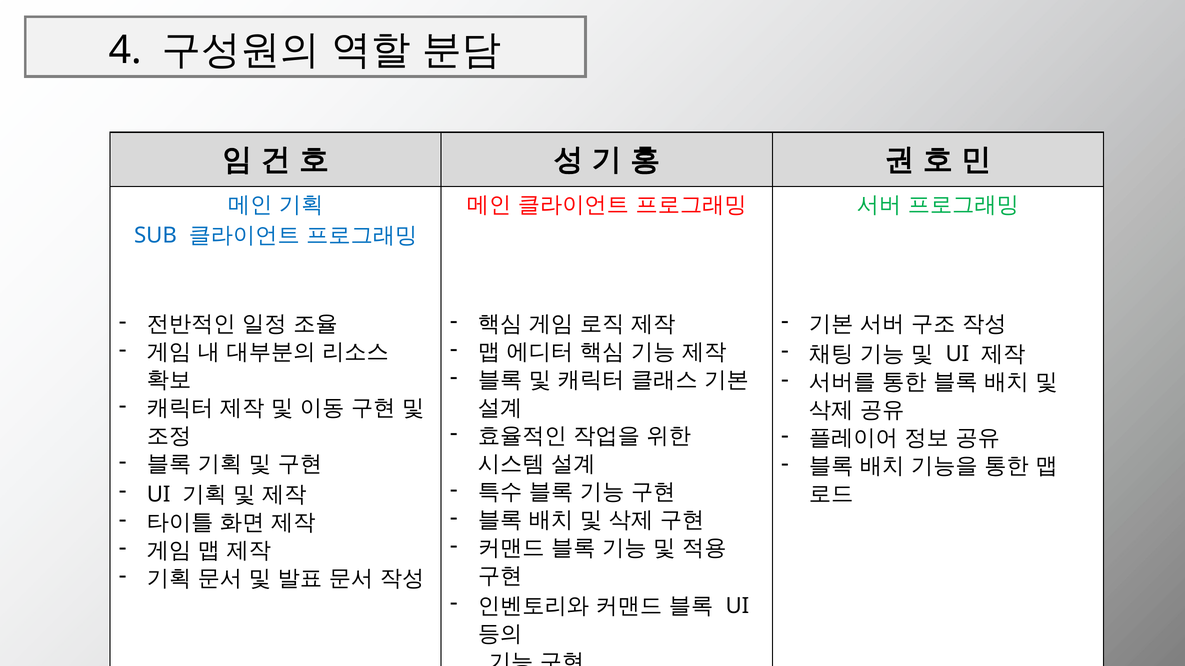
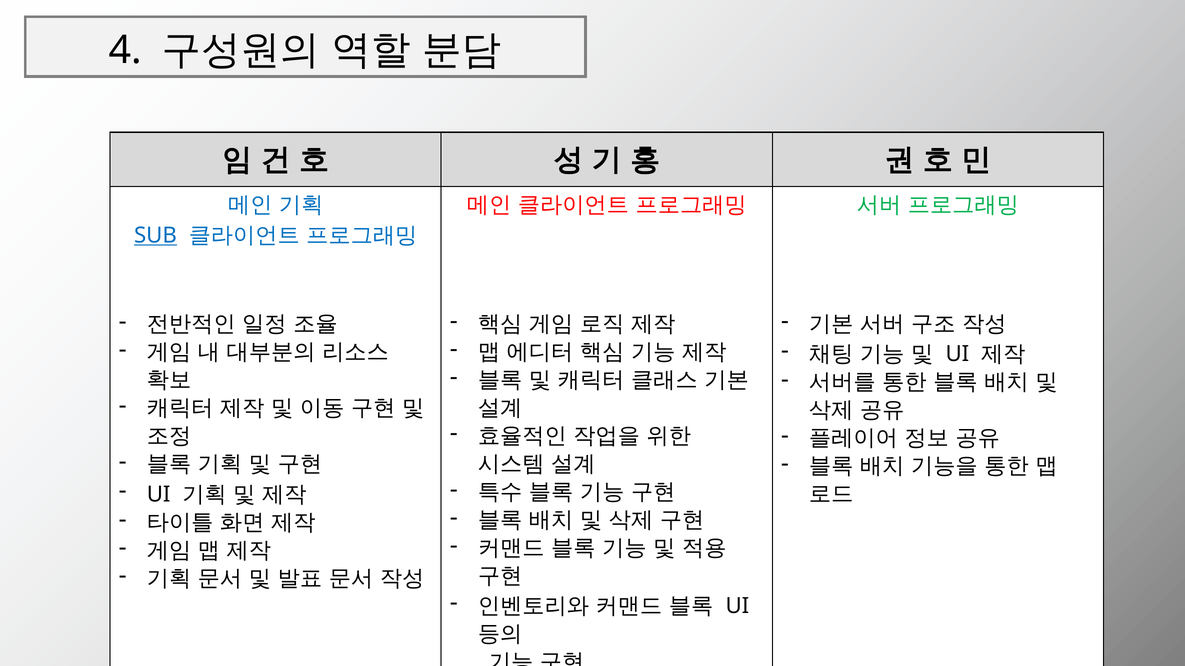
SUB underline: none -> present
